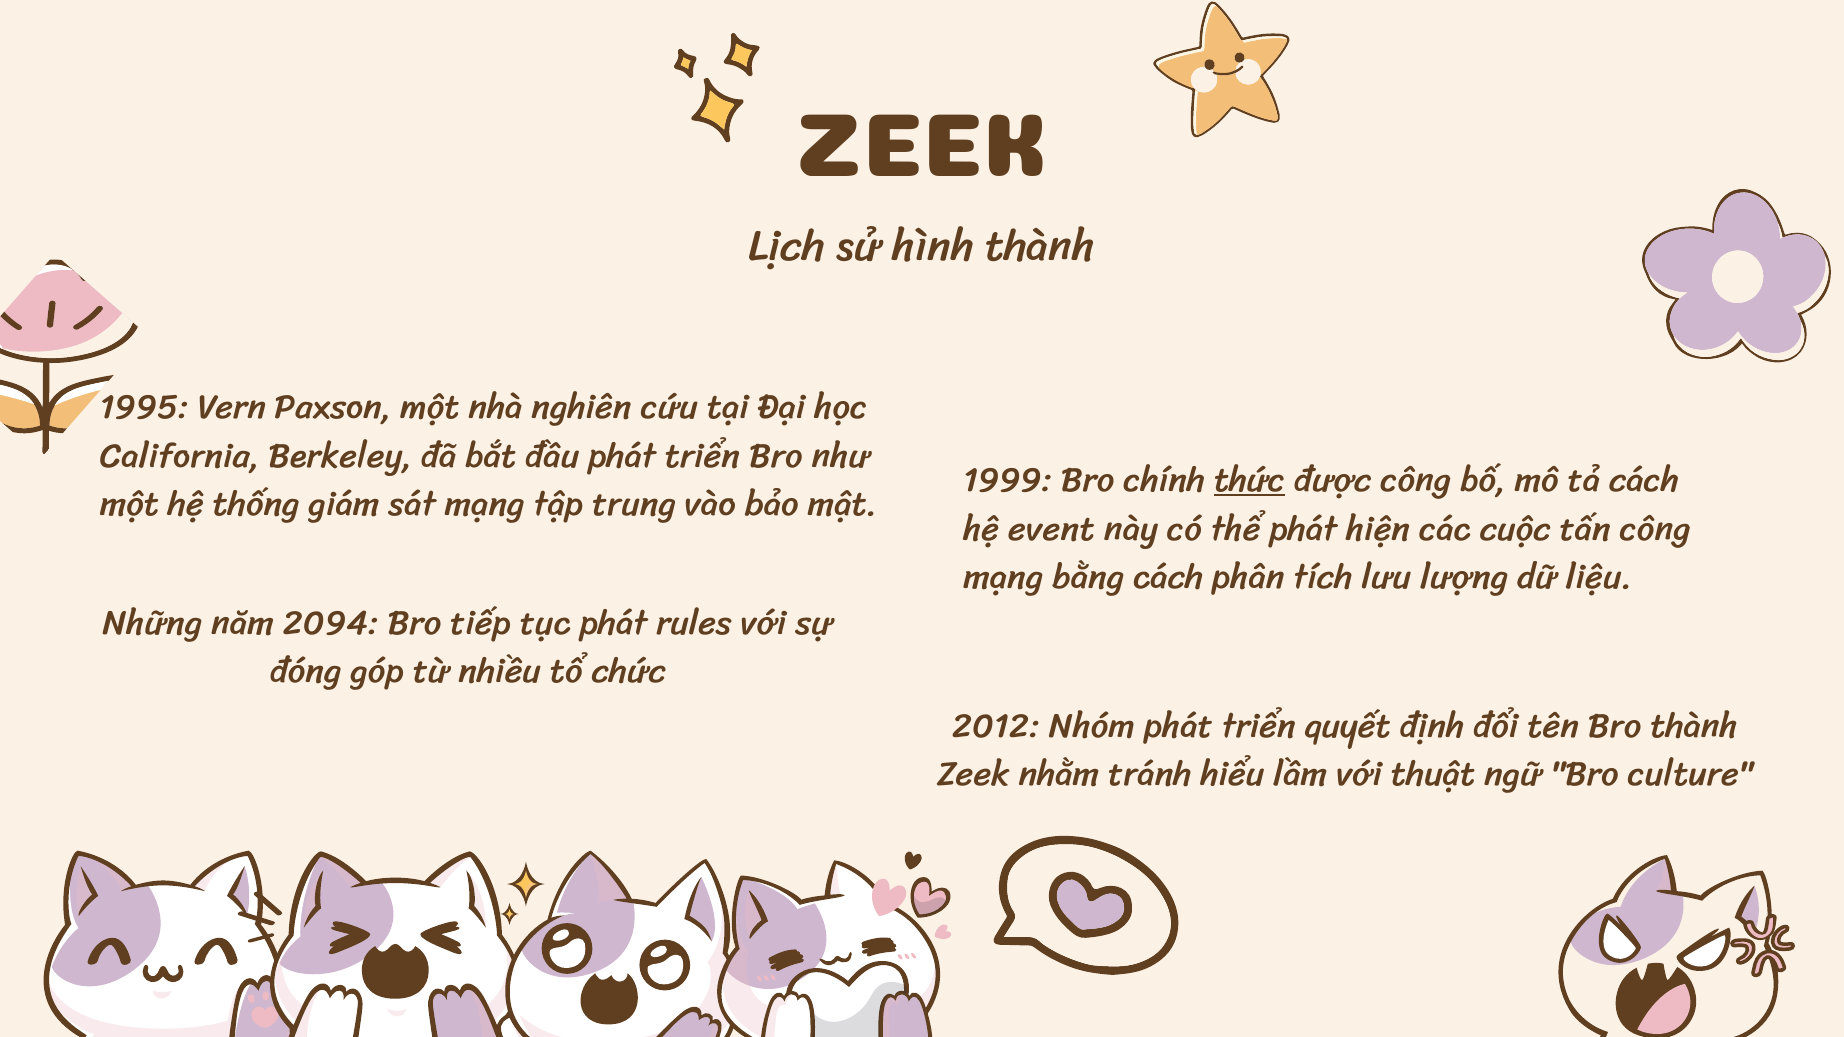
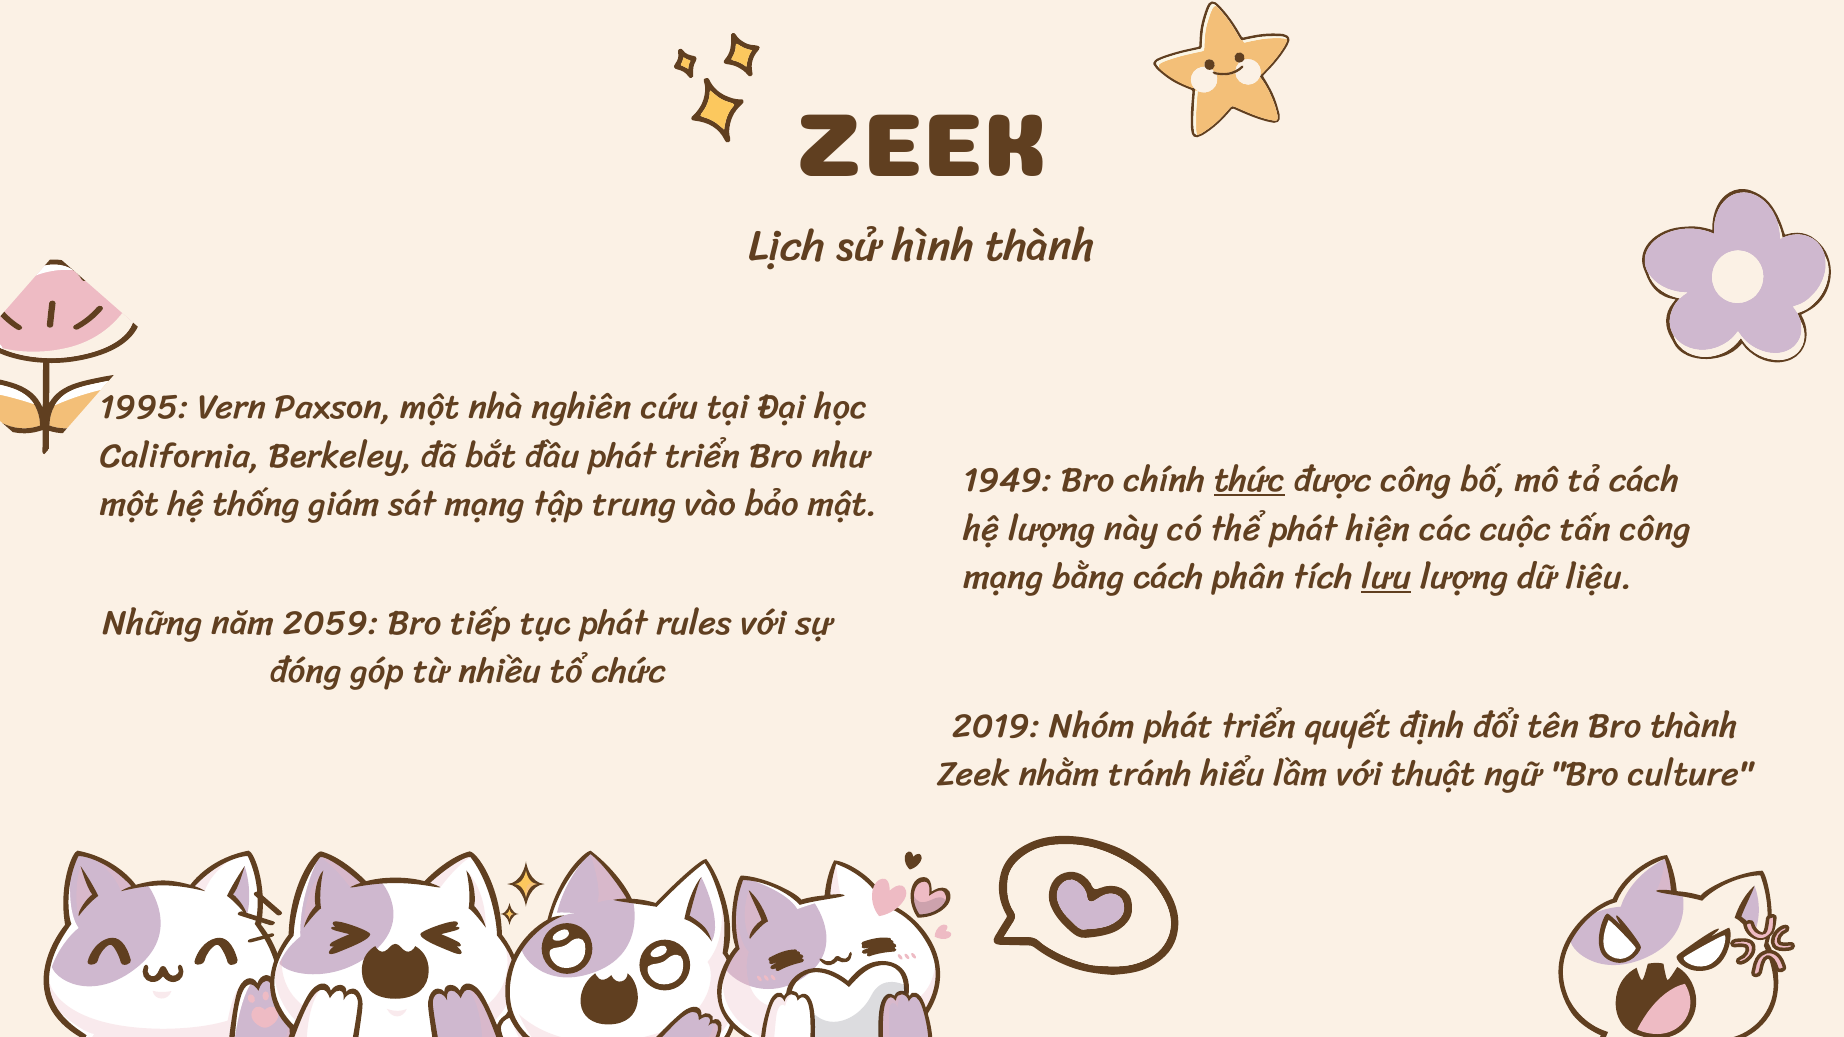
1999: 1999 -> 1949
hệ event: event -> lượng
lưu underline: none -> present
2094: 2094 -> 2059
2012: 2012 -> 2019
